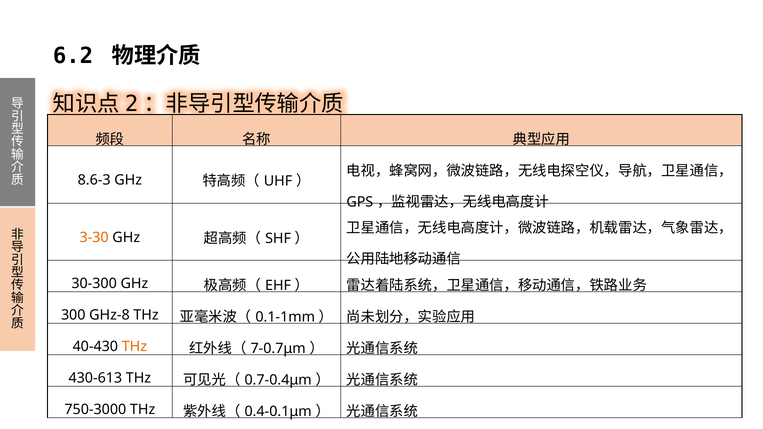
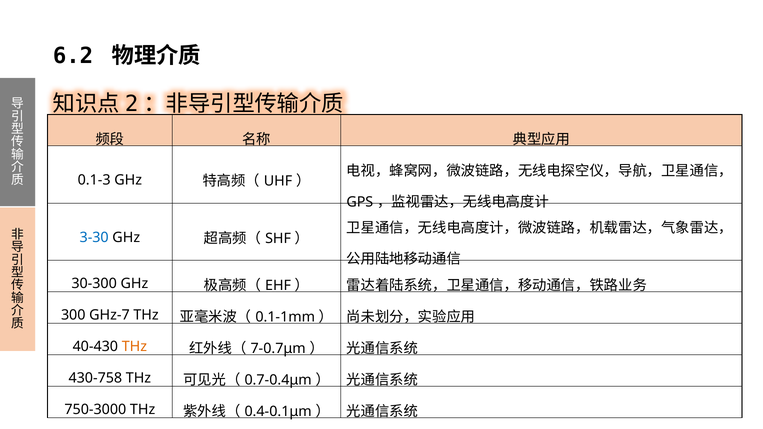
8.6-3: 8.6-3 -> 0.1-3
3-30 colour: orange -> blue
GHz-8: GHz-8 -> GHz-7
430-613: 430-613 -> 430-758
